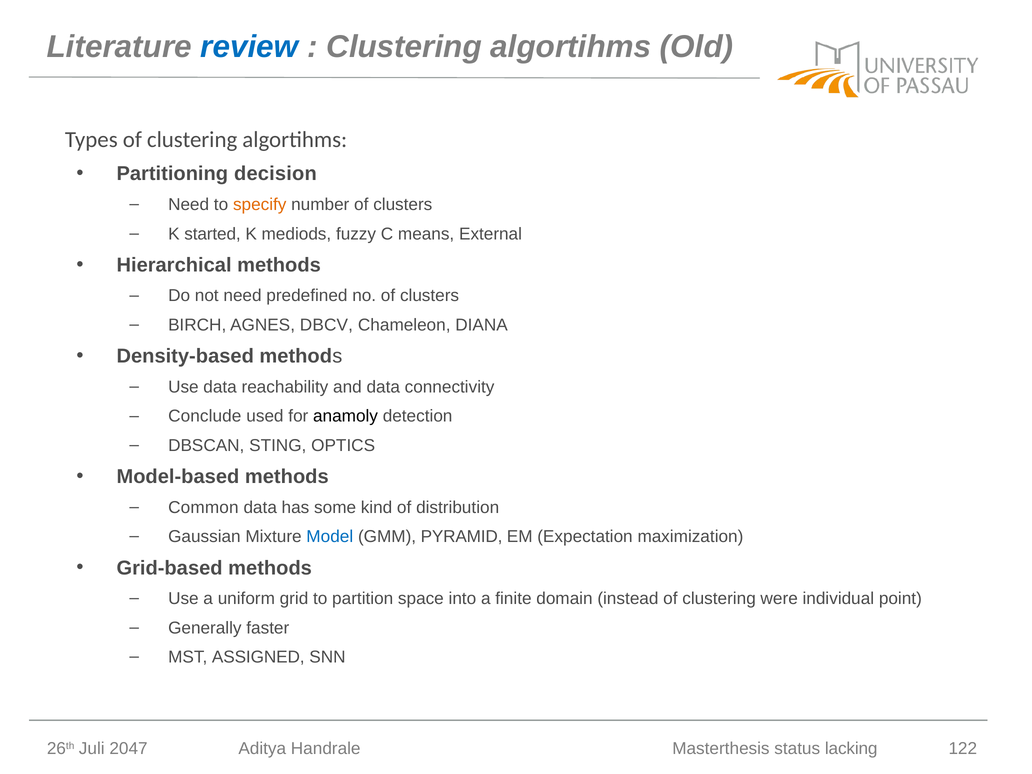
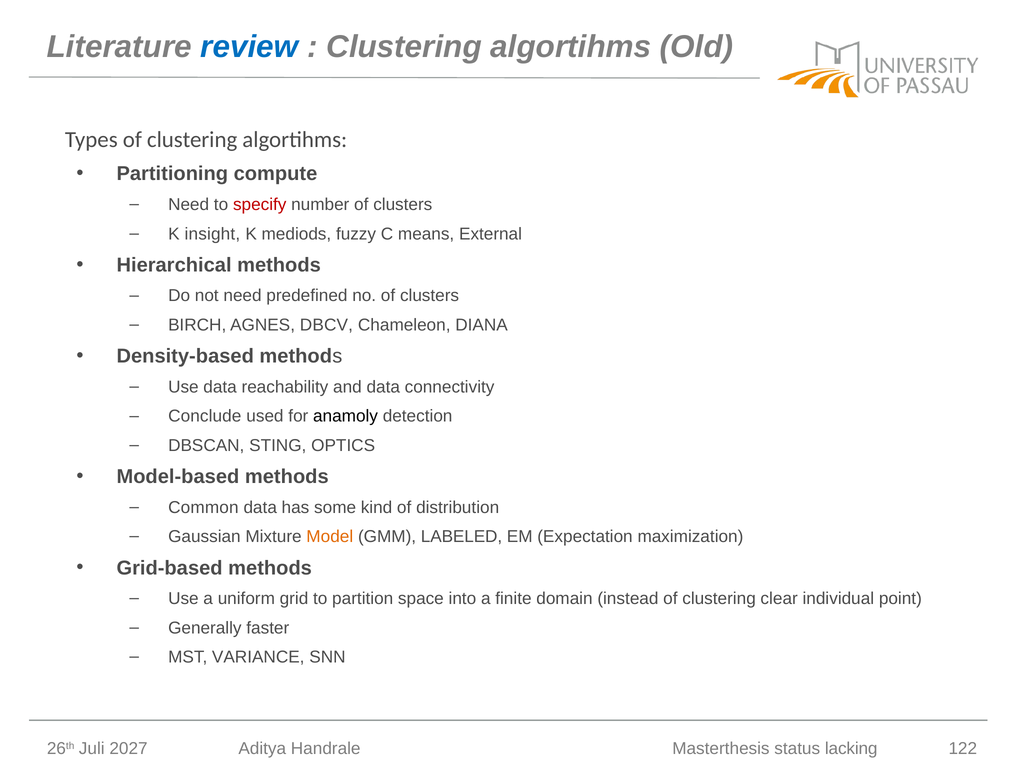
decision: decision -> compute
specify colour: orange -> red
started: started -> insight
Model colour: blue -> orange
PYRAMID: PYRAMID -> LABELED
were: were -> clear
ASSIGNED: ASSIGNED -> VARIANCE
2047: 2047 -> 2027
